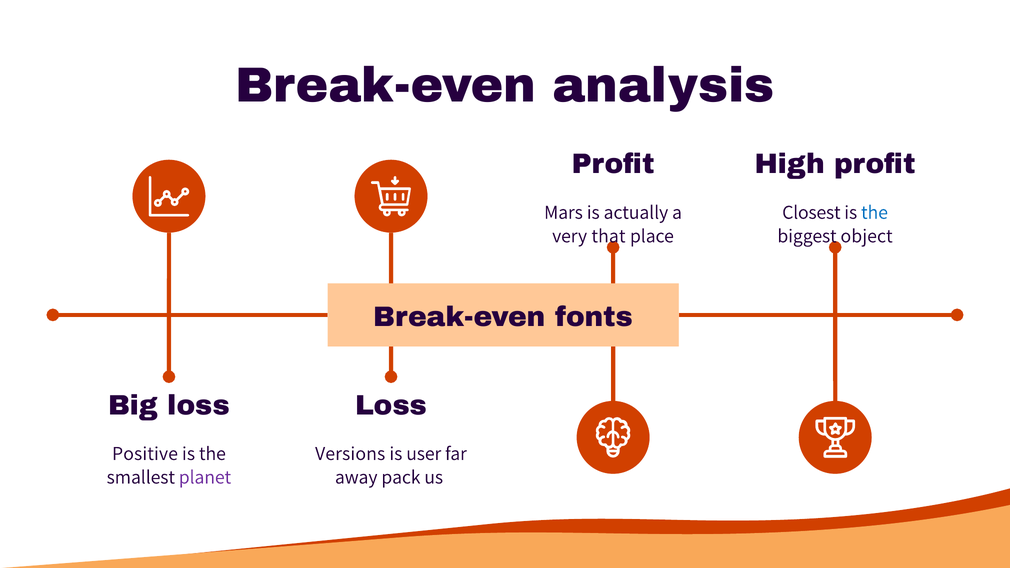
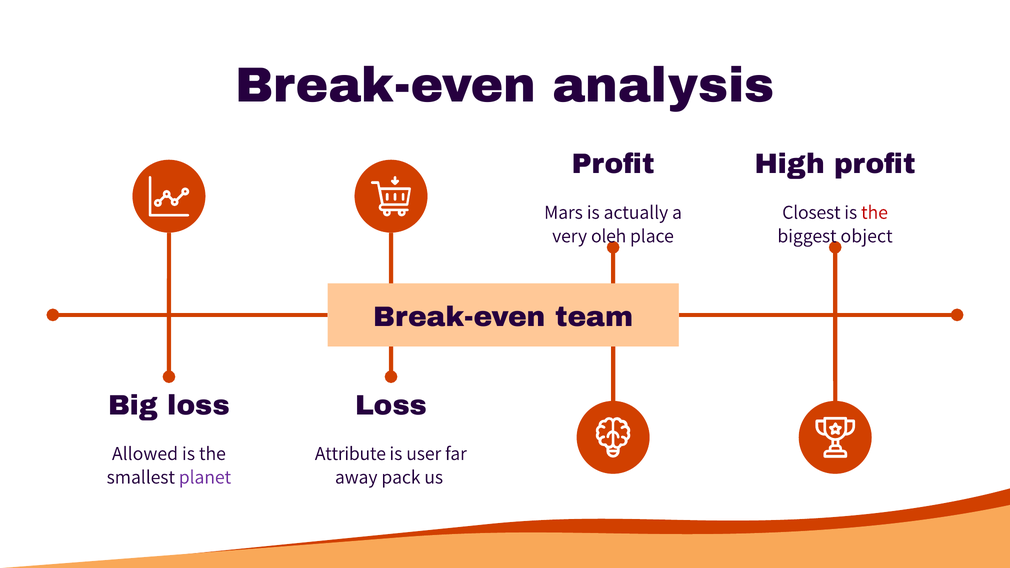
the at (874, 212) colour: blue -> red
that: that -> oleh
fonts: fonts -> team
Positive: Positive -> Allowed
Versions: Versions -> Attribute
